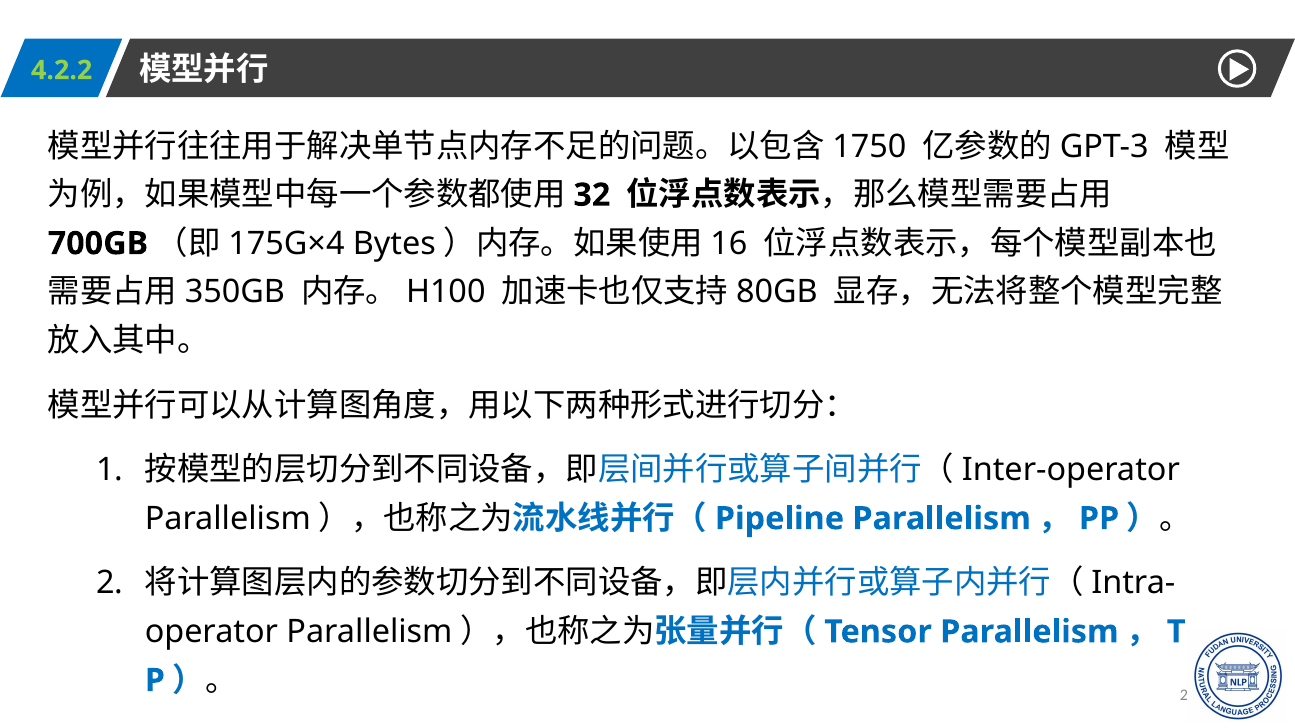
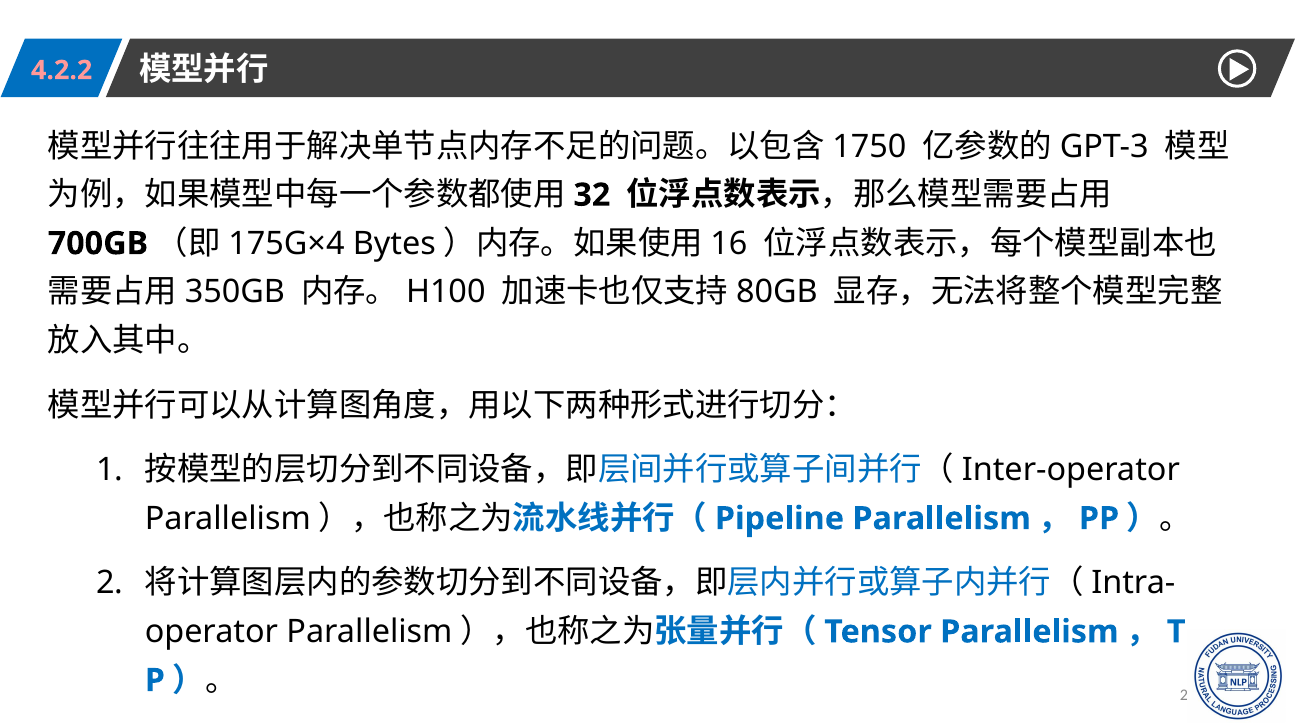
4.2.2 colour: light green -> pink
